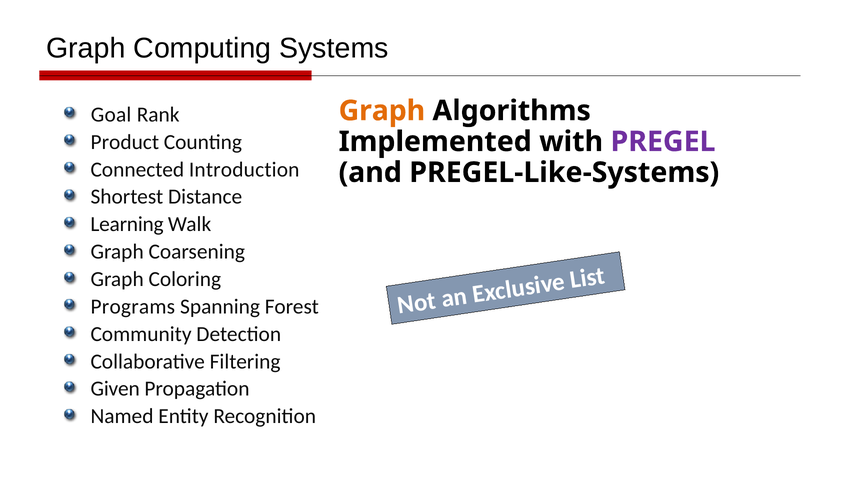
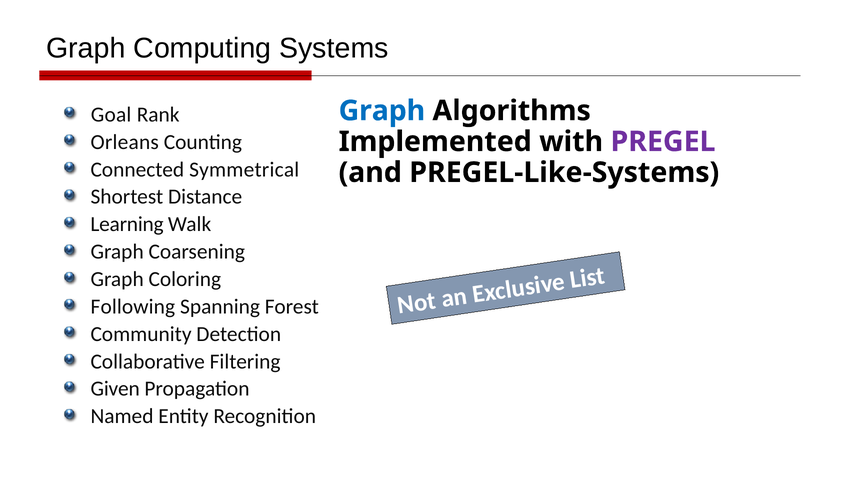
Graph at (382, 111) colour: orange -> blue
Product: Product -> Orleans
Introduction: Introduction -> Symmetrical
Programs: Programs -> Following
